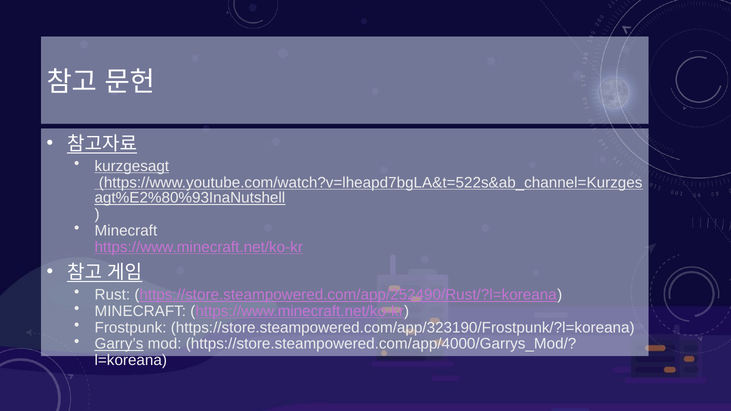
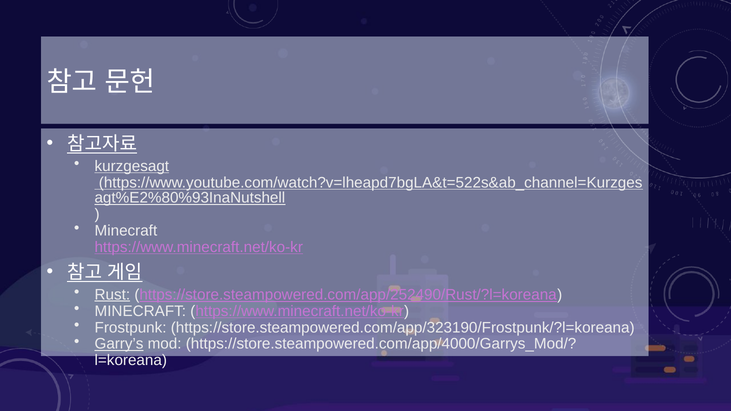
Rust underline: none -> present
